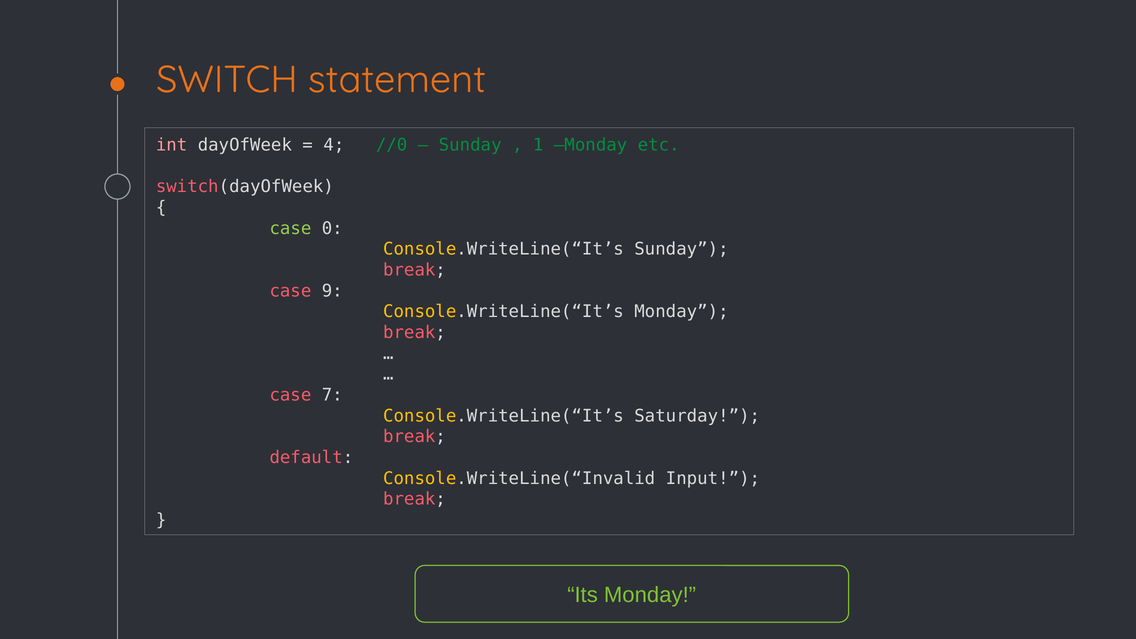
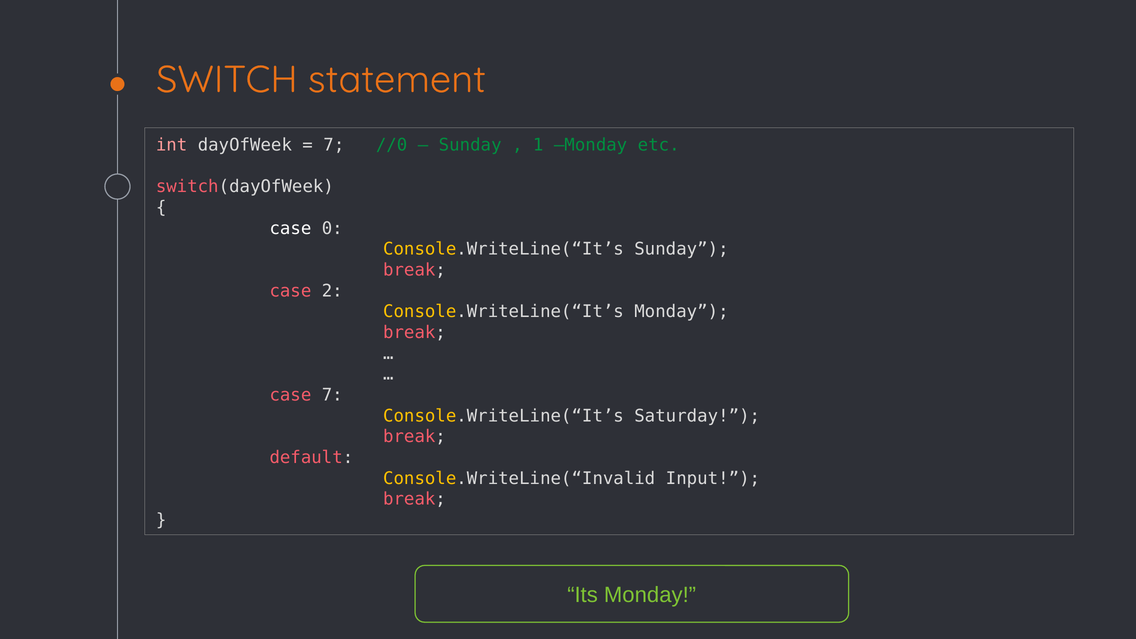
4 at (334, 145): 4 -> 7
case at (290, 228) colour: light green -> white
9: 9 -> 2
